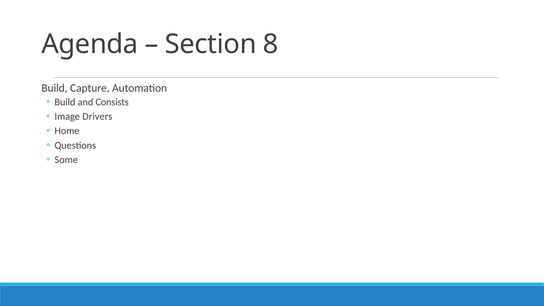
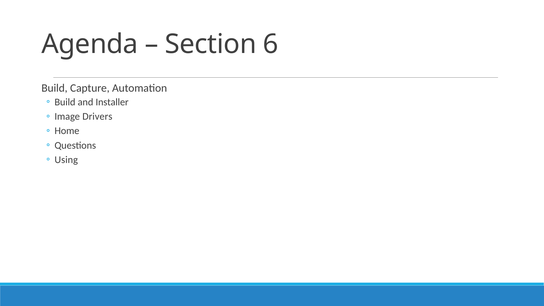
8: 8 -> 6
Consists: Consists -> Installer
Some: Some -> Using
